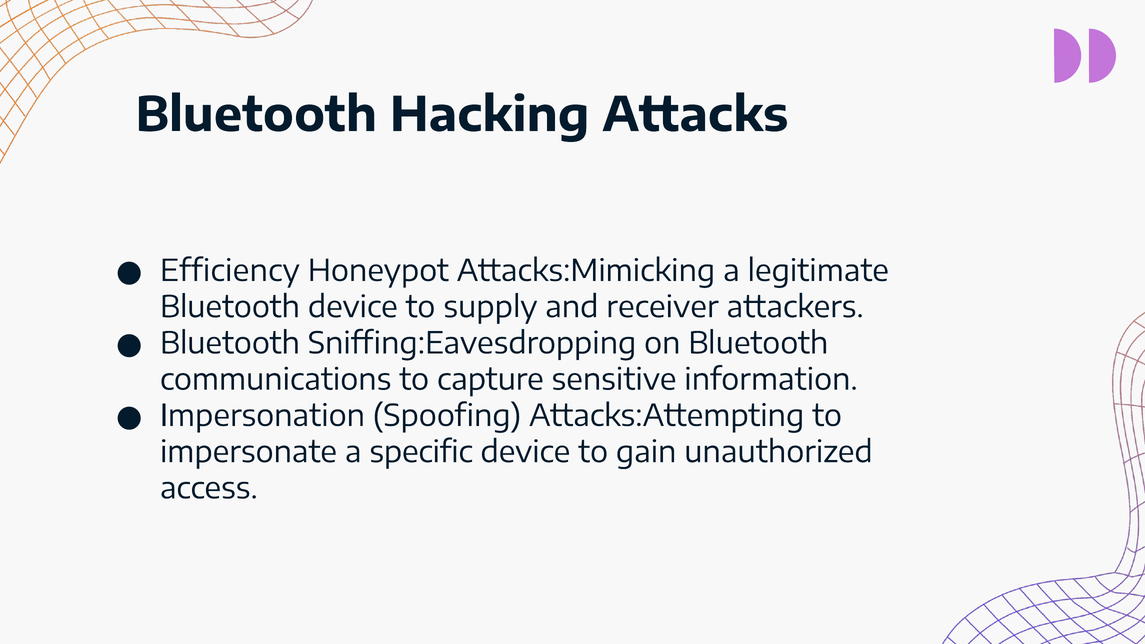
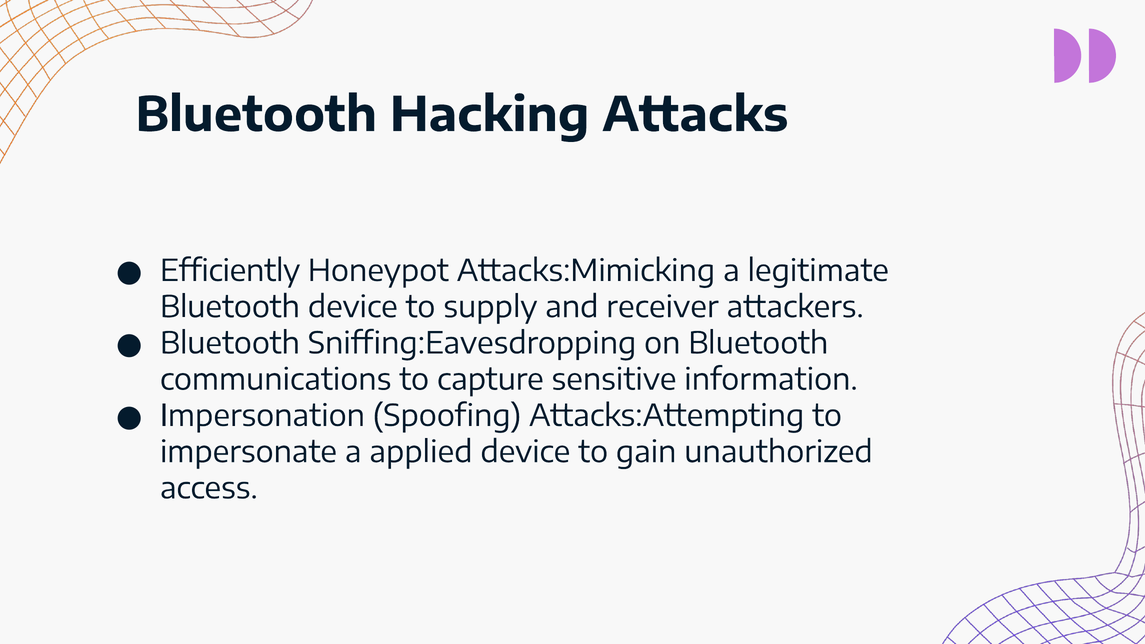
Efficiency: Efficiency -> Efficiently
specific: specific -> applied
